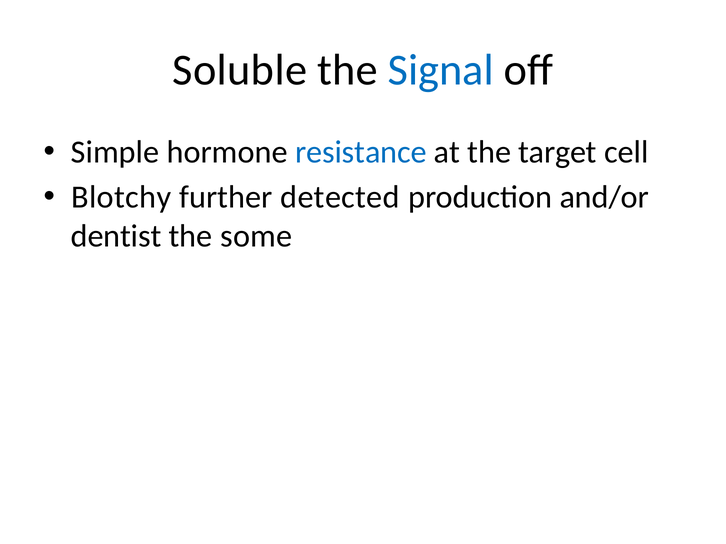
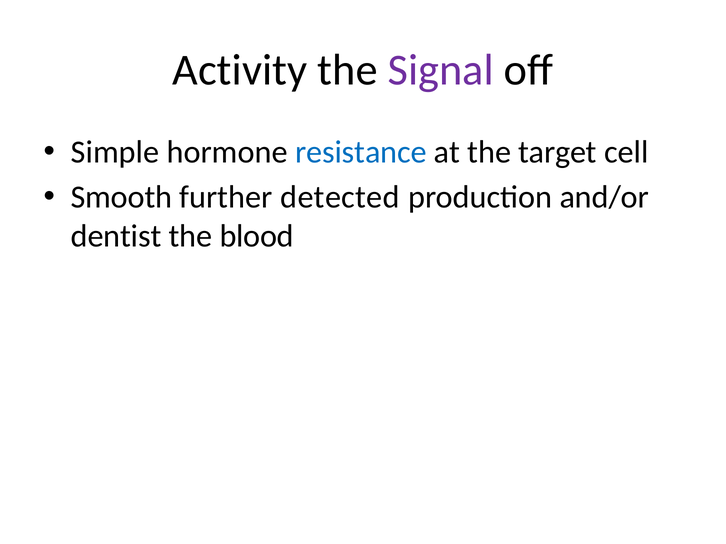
Soluble: Soluble -> Activity
Signal colour: blue -> purple
Blotchy: Blotchy -> Smooth
some: some -> blood
